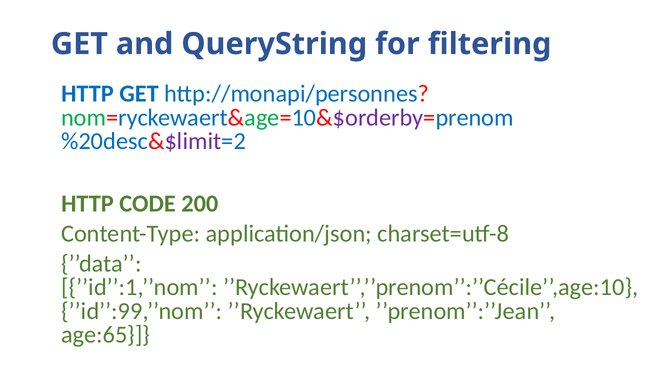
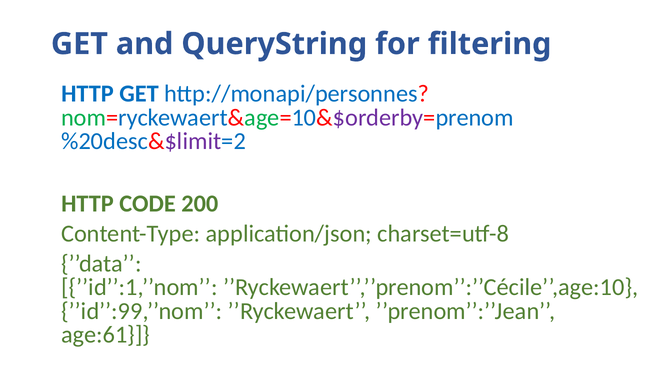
age:65: age:65 -> age:61
